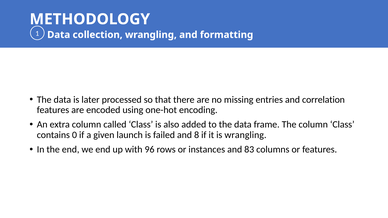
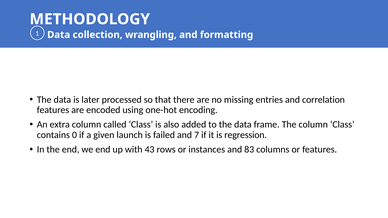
8: 8 -> 7
is wrangling: wrangling -> regression
96: 96 -> 43
